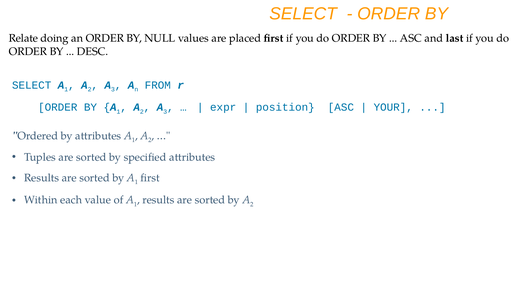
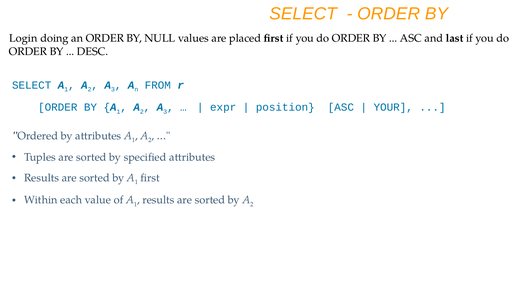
Relate: Relate -> Login
